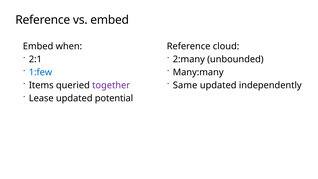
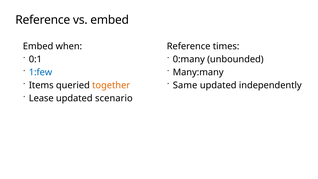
cloud: cloud -> times
2:1: 2:1 -> 0:1
2:many: 2:many -> 0:many
together colour: purple -> orange
potential: potential -> scenario
